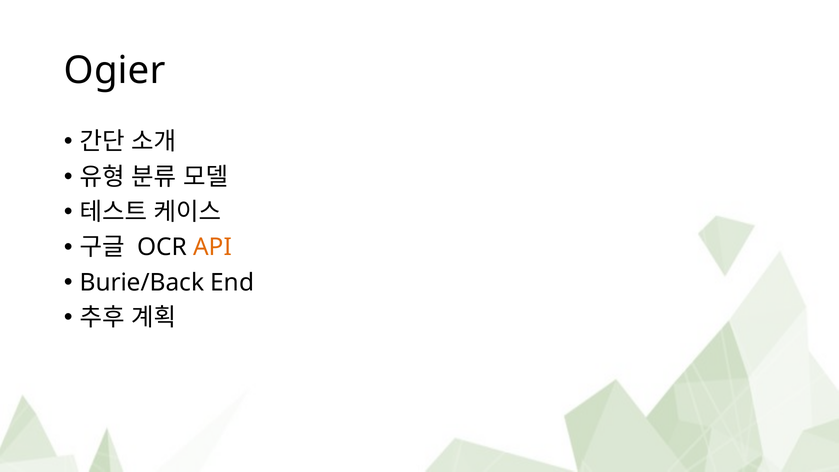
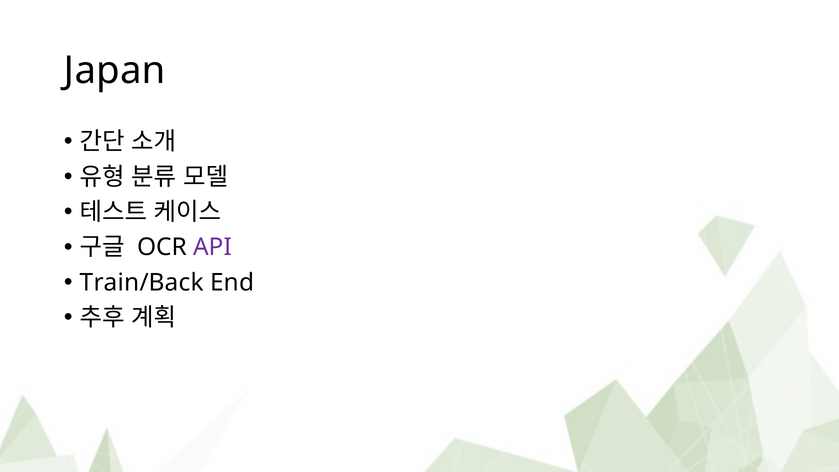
Ogier: Ogier -> Japan
API colour: orange -> purple
Burie/Back: Burie/Back -> Train/Back
